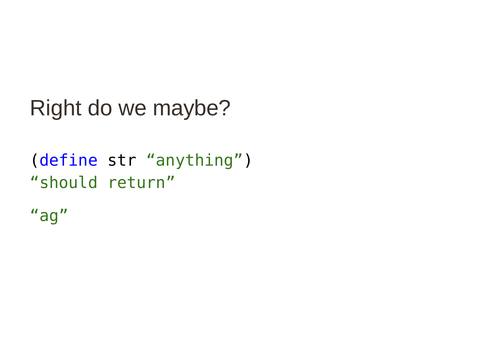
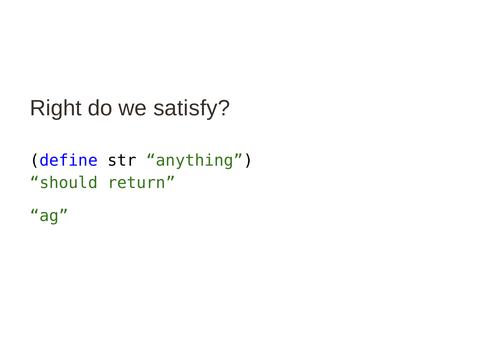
maybe: maybe -> satisfy
